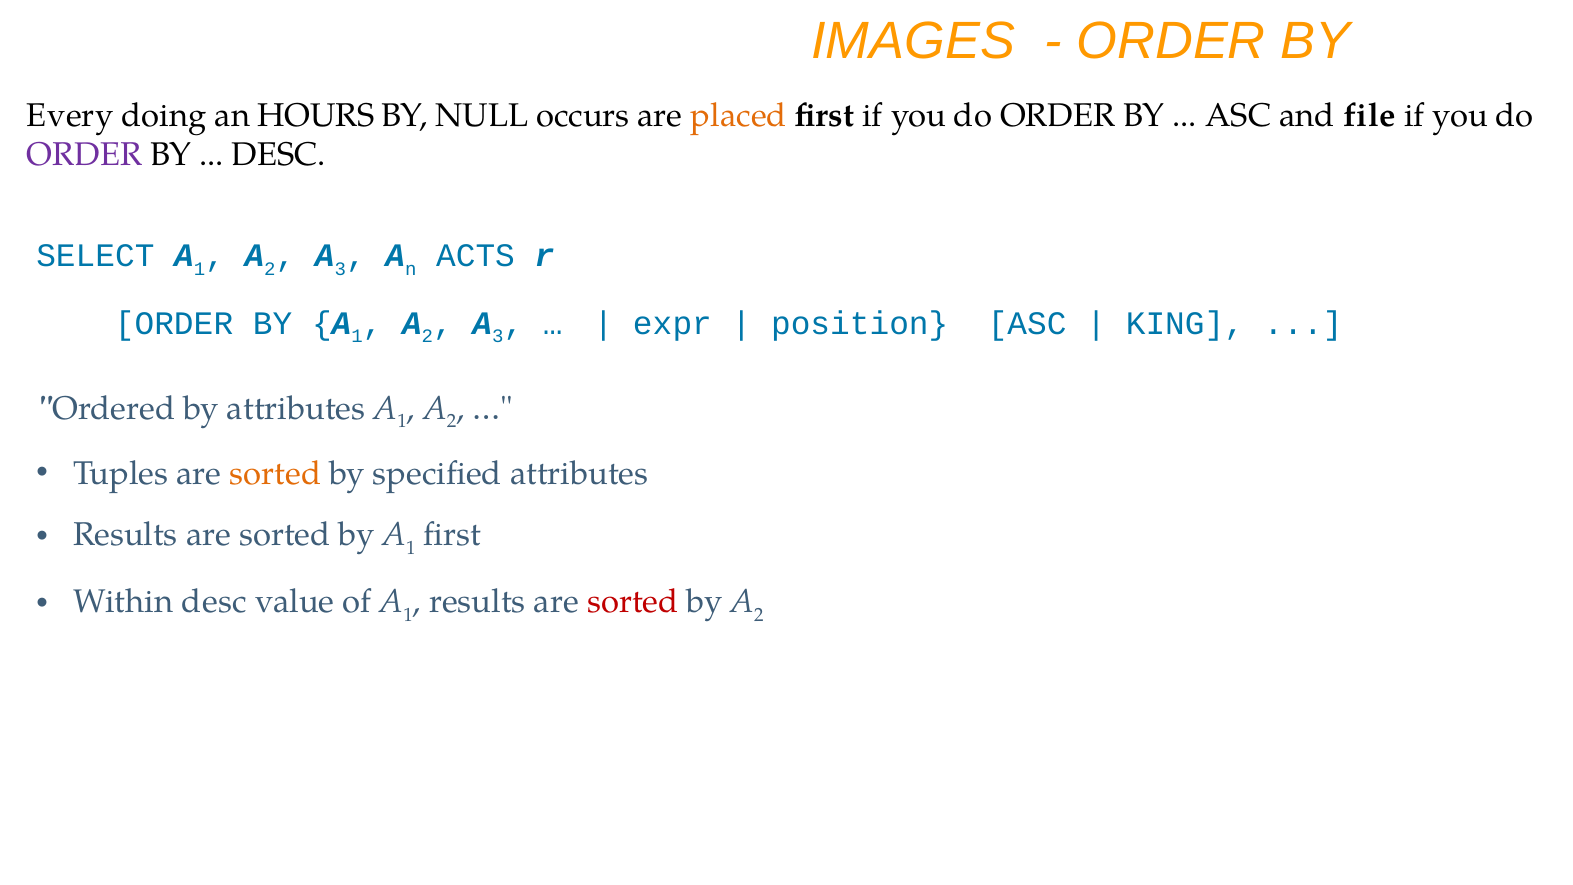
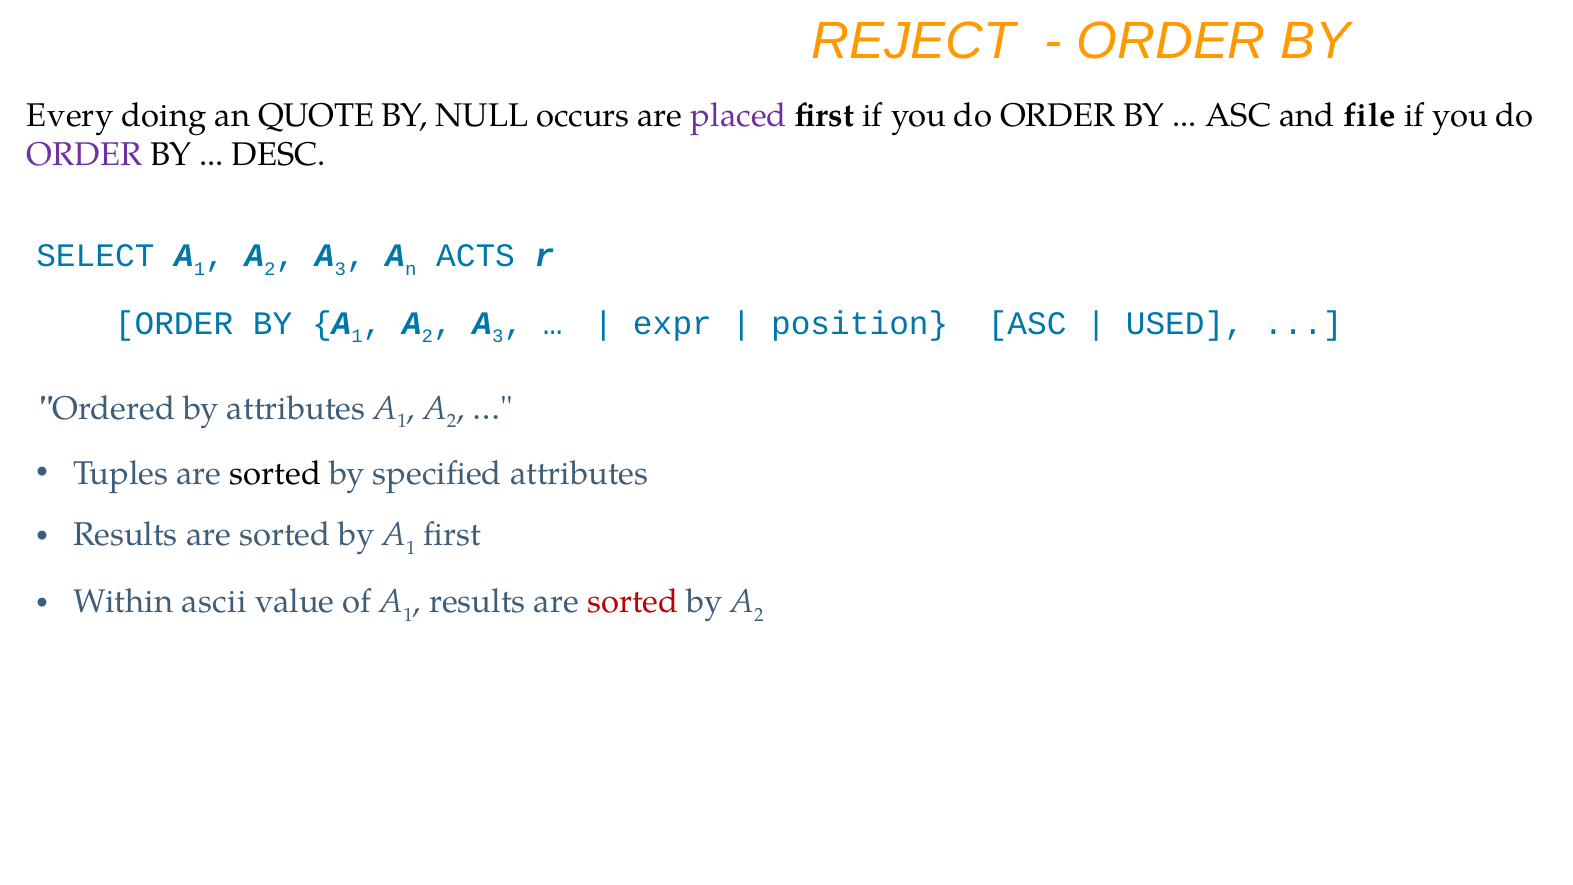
IMAGES: IMAGES -> REJECT
HOURS: HOURS -> QUOTE
placed colour: orange -> purple
KING: KING -> USED
sorted at (275, 473) colour: orange -> black
Within desc: desc -> ascii
